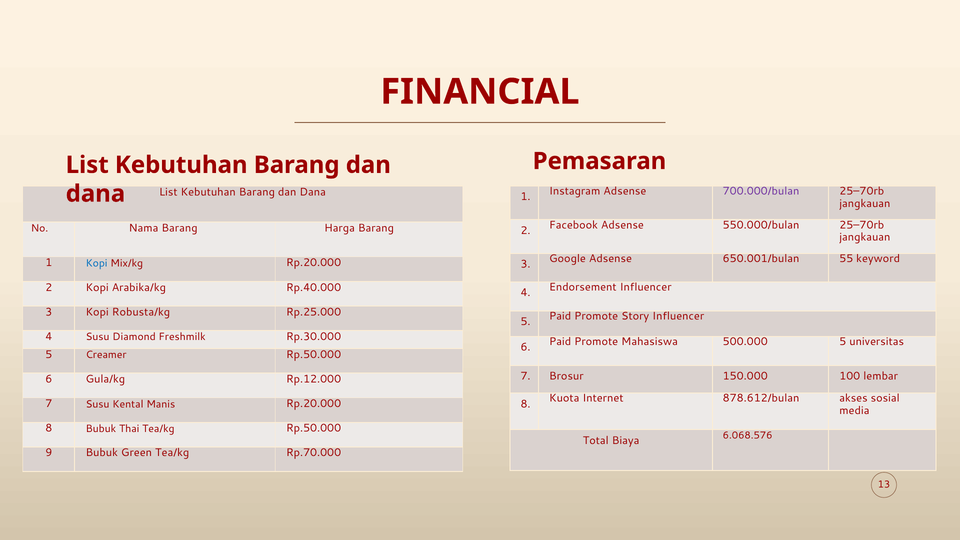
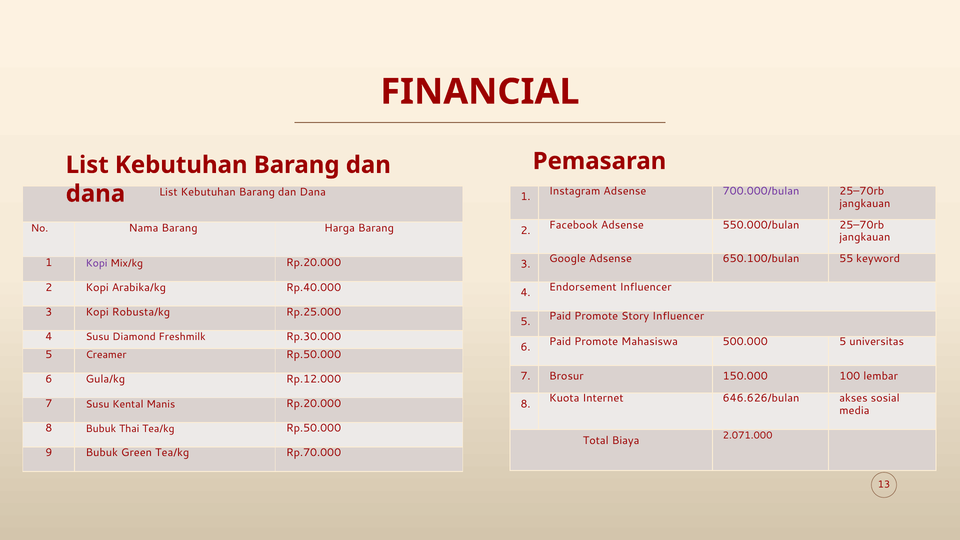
650.001/bulan: 650.001/bulan -> 650.100/bulan
Kopi at (97, 263) colour: blue -> purple
878.612/bulan: 878.612/bulan -> 646.626/bulan
6.068.576: 6.068.576 -> 2.071.000
